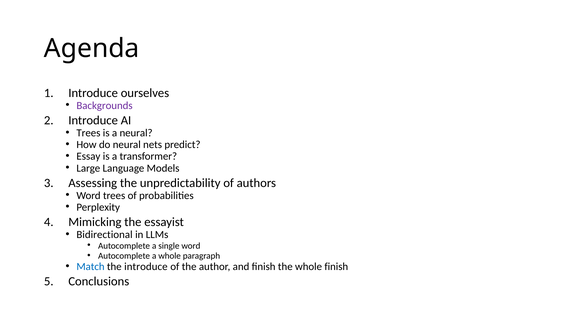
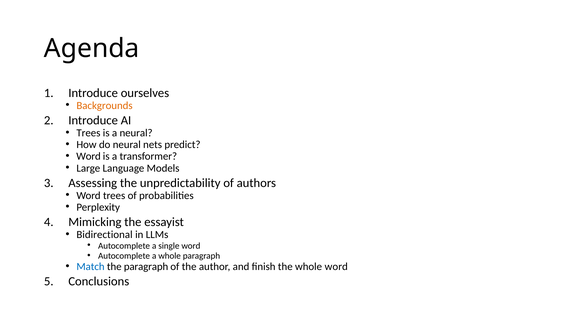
Backgrounds colour: purple -> orange
Essay at (88, 157): Essay -> Word
the introduce: introduce -> paragraph
whole finish: finish -> word
